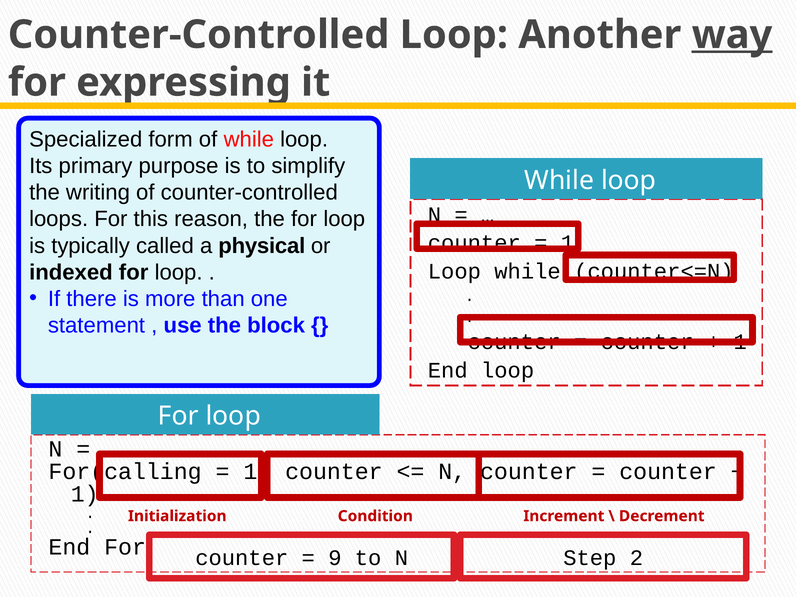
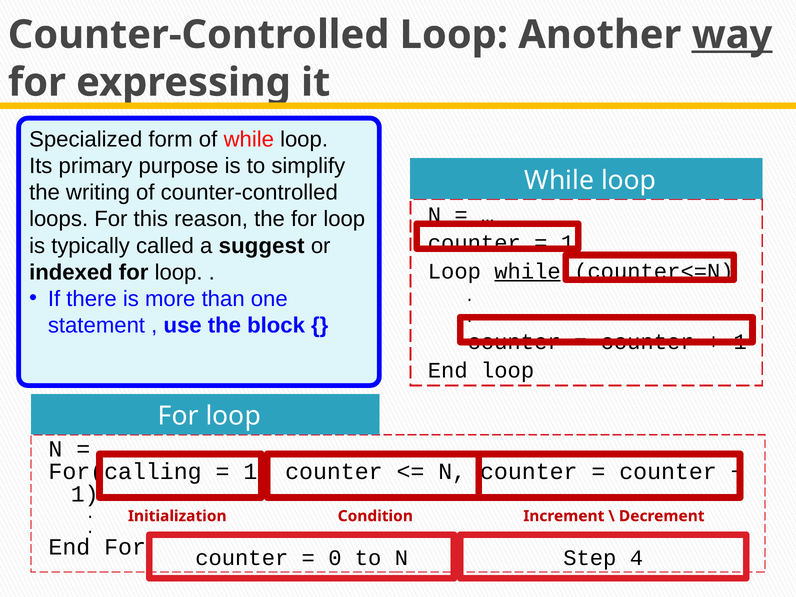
physical: physical -> suggest
while at (528, 271) underline: none -> present
9: 9 -> 0
2: 2 -> 4
